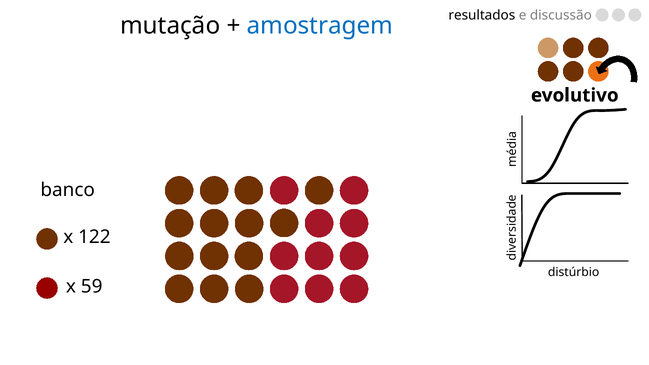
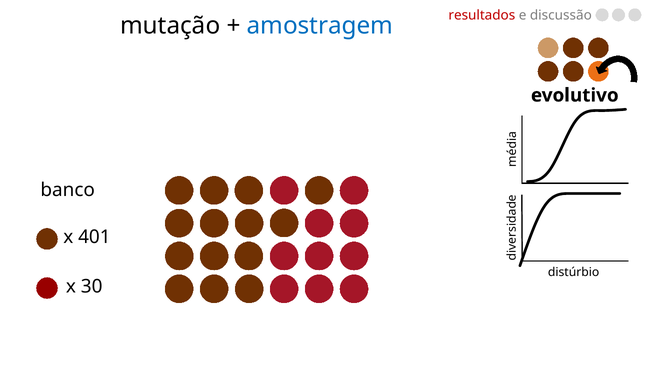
resultados colour: black -> red
122: 122 -> 401
59: 59 -> 30
